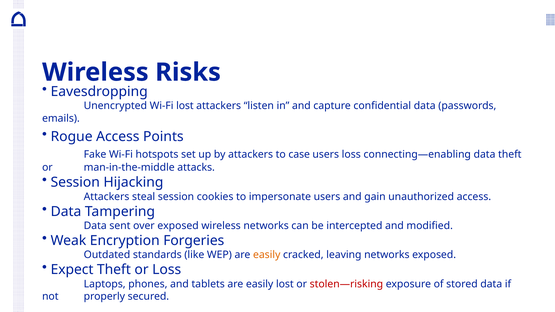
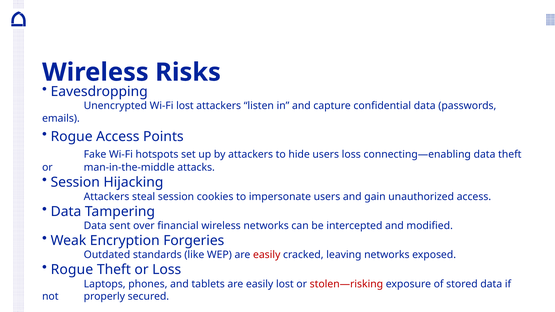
case: case -> hide
over exposed: exposed -> financial
easily at (267, 255) colour: orange -> red
Expect at (72, 270): Expect -> Rogue
